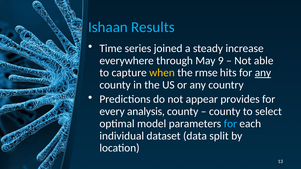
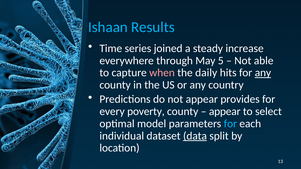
9: 9 -> 5
when colour: yellow -> pink
rmse: rmse -> daily
analysis: analysis -> poverty
county at (225, 112): county -> appear
data underline: none -> present
